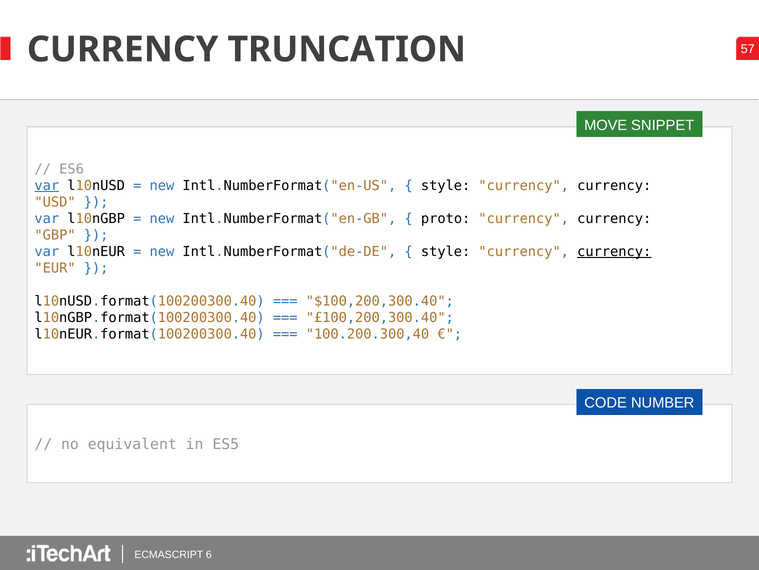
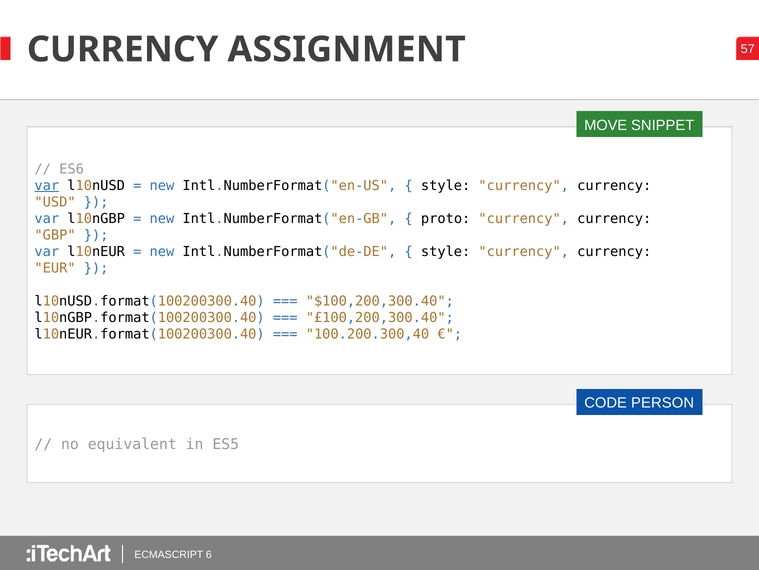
TRUNCATION: TRUNCATION -> ASSIGNMENT
currency at (614, 251) underline: present -> none
NUMBER: NUMBER -> PERSON
